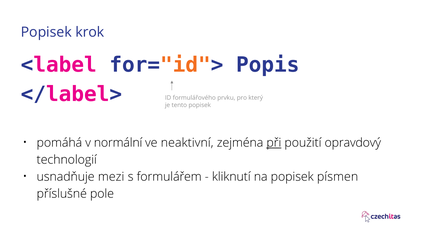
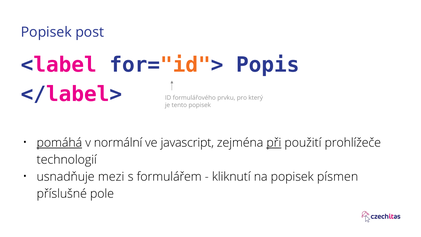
krok: krok -> post
pomáhá underline: none -> present
neaktivní: neaktivní -> javascript
opravdový: opravdový -> prohlížeče
